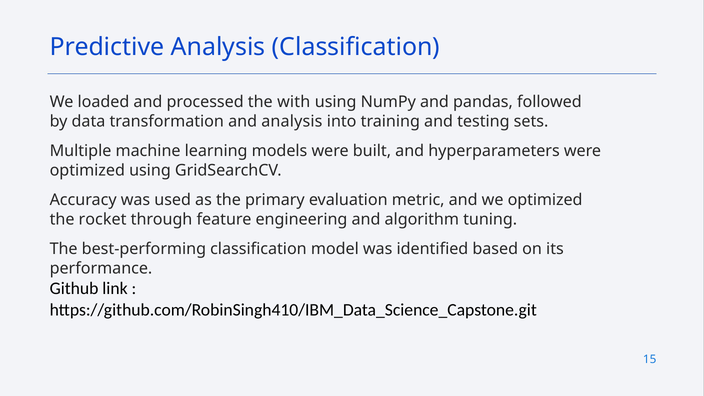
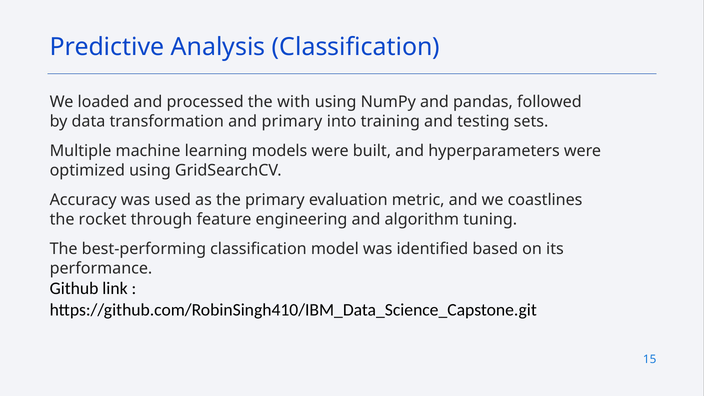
and analysis: analysis -> primary
we optimized: optimized -> coastlines
